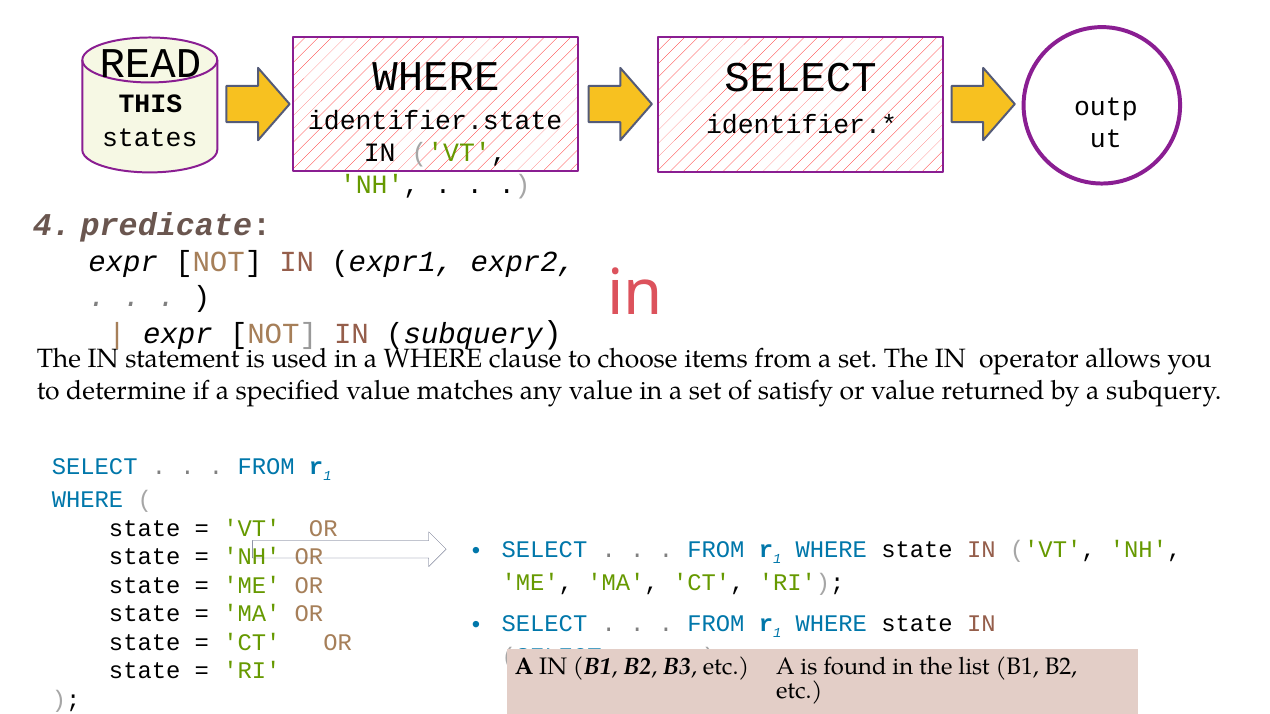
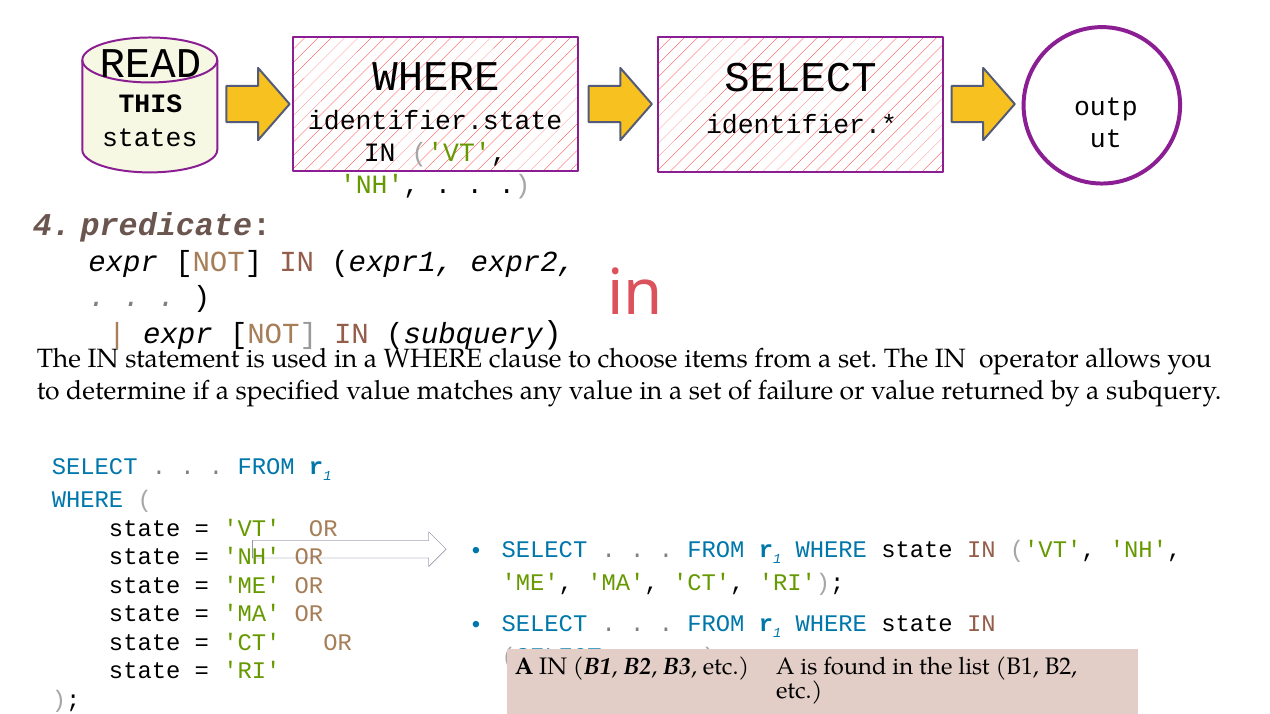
satisfy: satisfy -> failure
